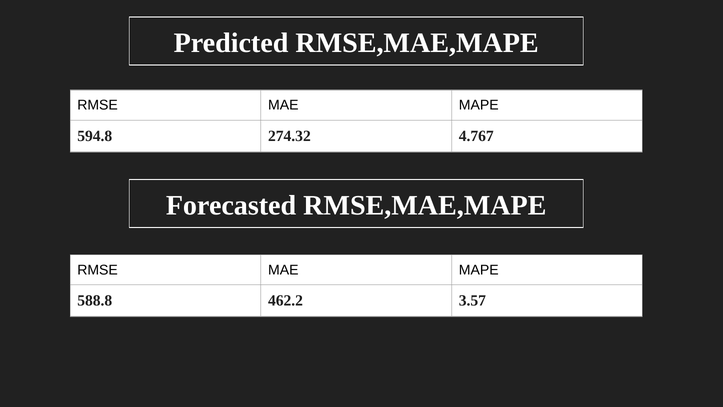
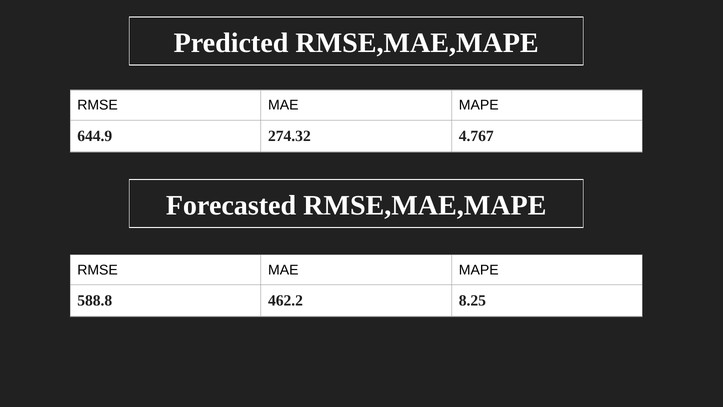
594.8: 594.8 -> 644.9
3.57: 3.57 -> 8.25
